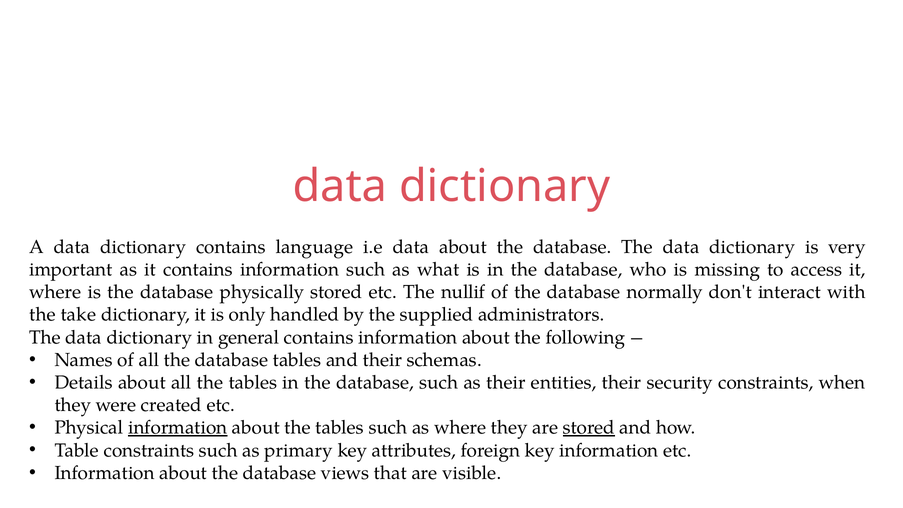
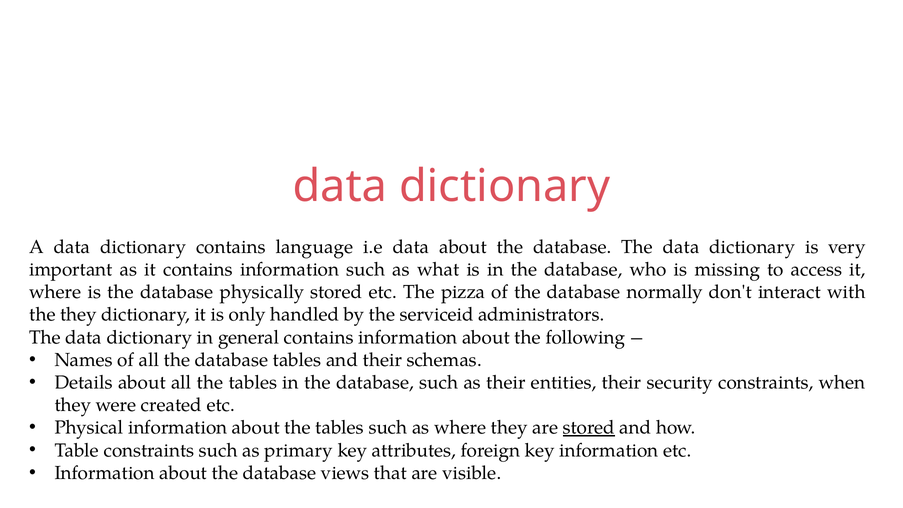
nullif: nullif -> pizza
the take: take -> they
supplied: supplied -> serviceid
information at (178, 428) underline: present -> none
